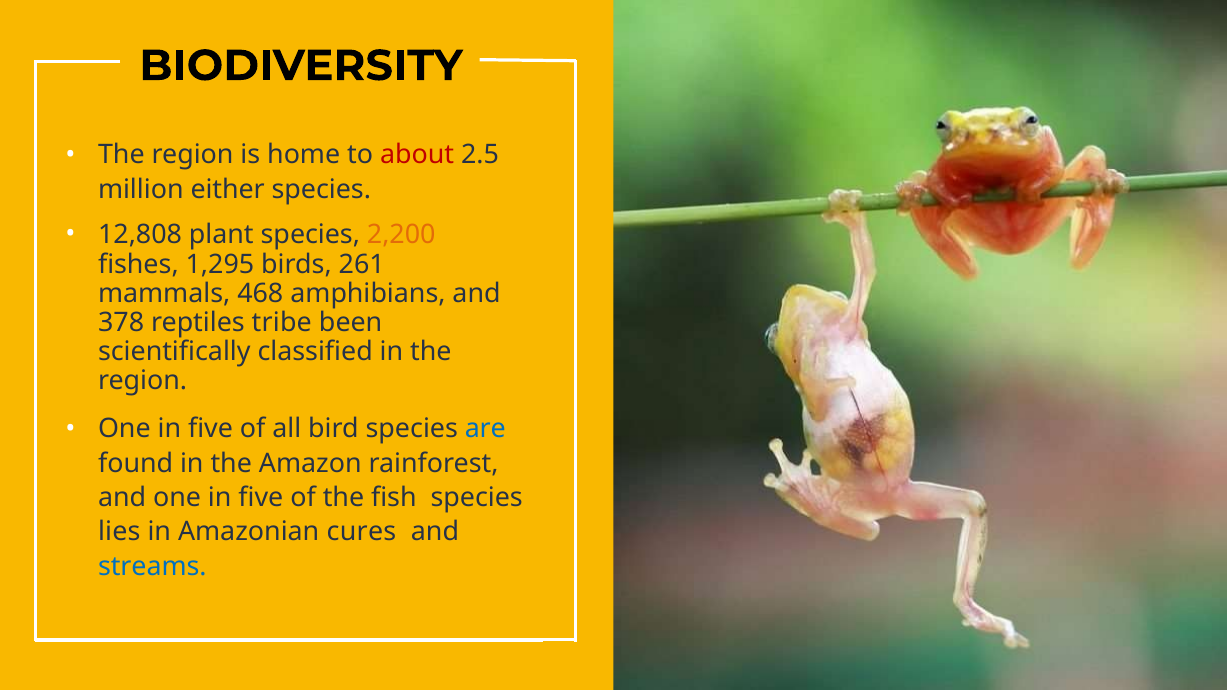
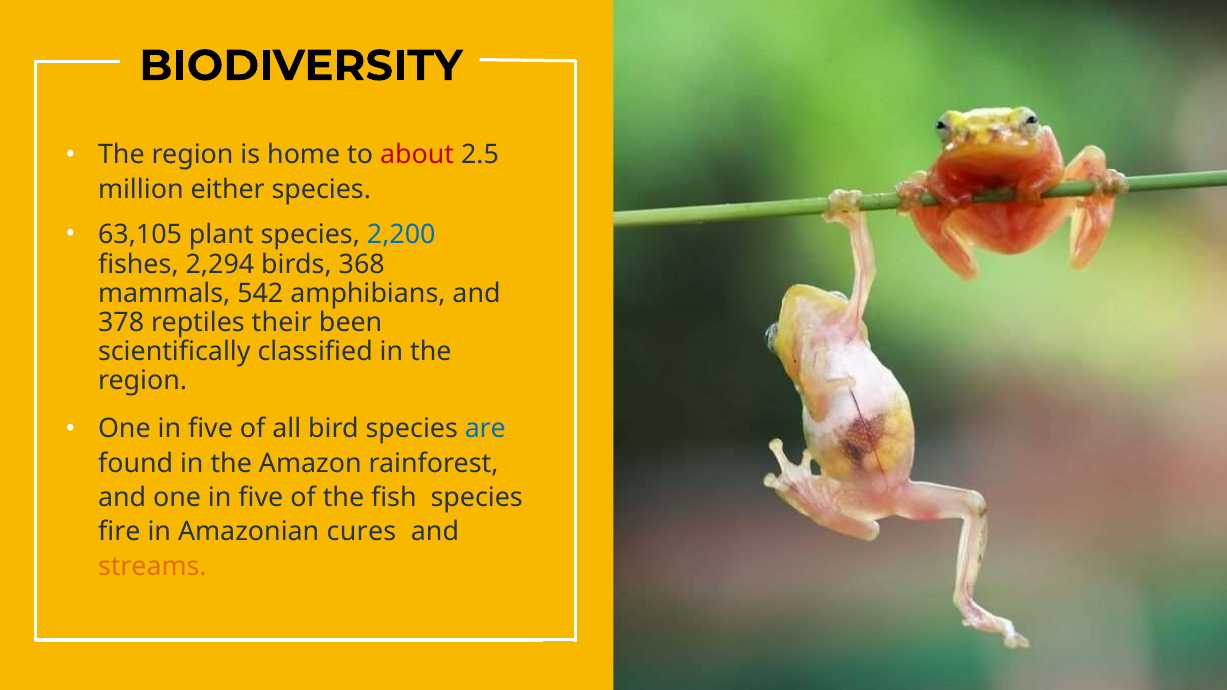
12,808: 12,808 -> 63,105
2,200 colour: orange -> blue
1,295: 1,295 -> 2,294
261: 261 -> 368
468: 468 -> 542
tribe: tribe -> their
lies: lies -> fire
streams colour: blue -> orange
